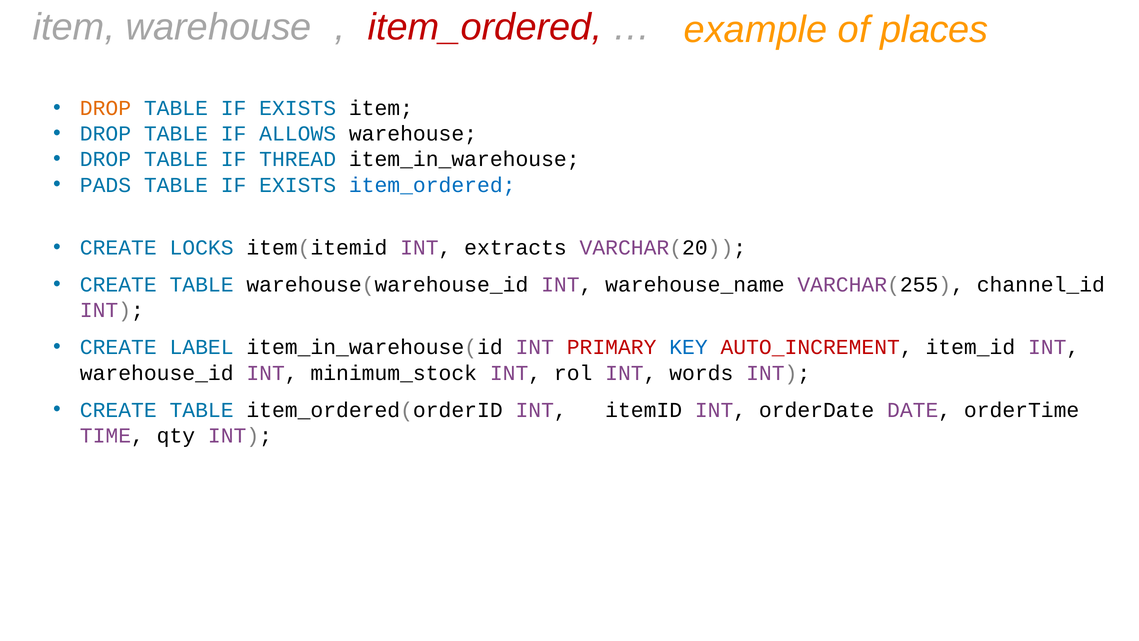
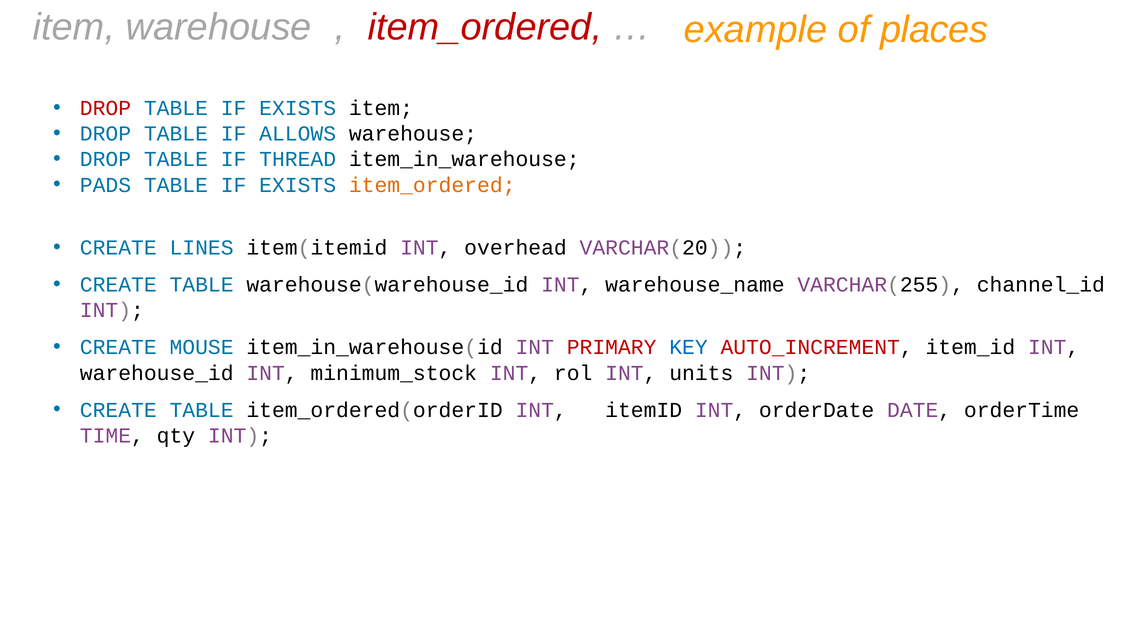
DROP at (105, 108) colour: orange -> red
item_ordered at (432, 185) colour: blue -> orange
LOCKS: LOCKS -> LINES
extracts: extracts -> overhead
LABEL: LABEL -> MOUSE
words: words -> units
